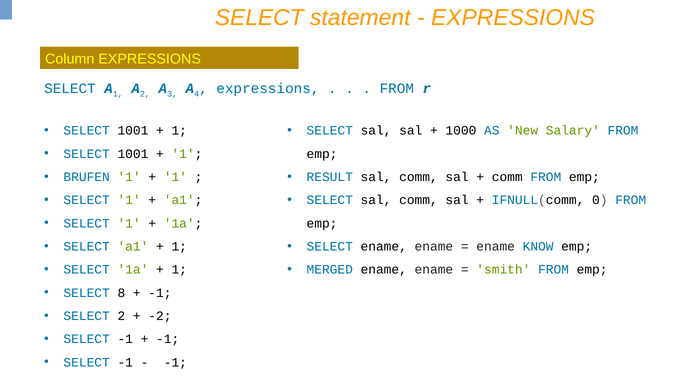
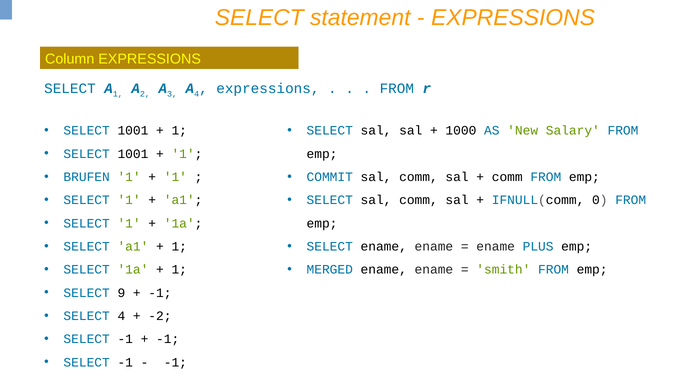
RESULT: RESULT -> COMMIT
KNOW: KNOW -> PLUS
8: 8 -> 9
SELECT 2: 2 -> 4
